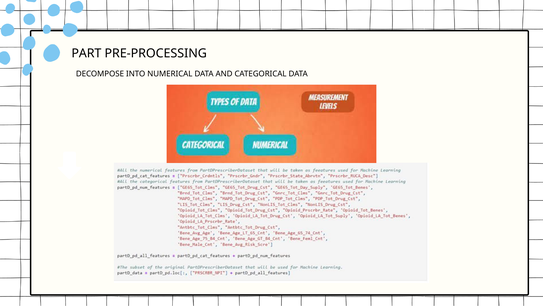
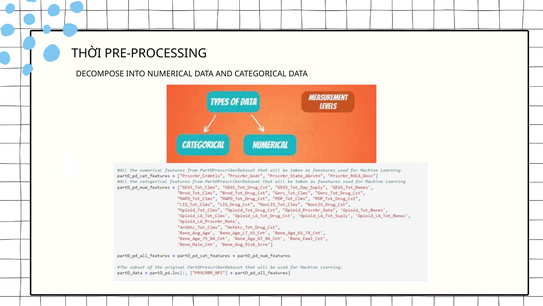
PART: PART -> THỜI
